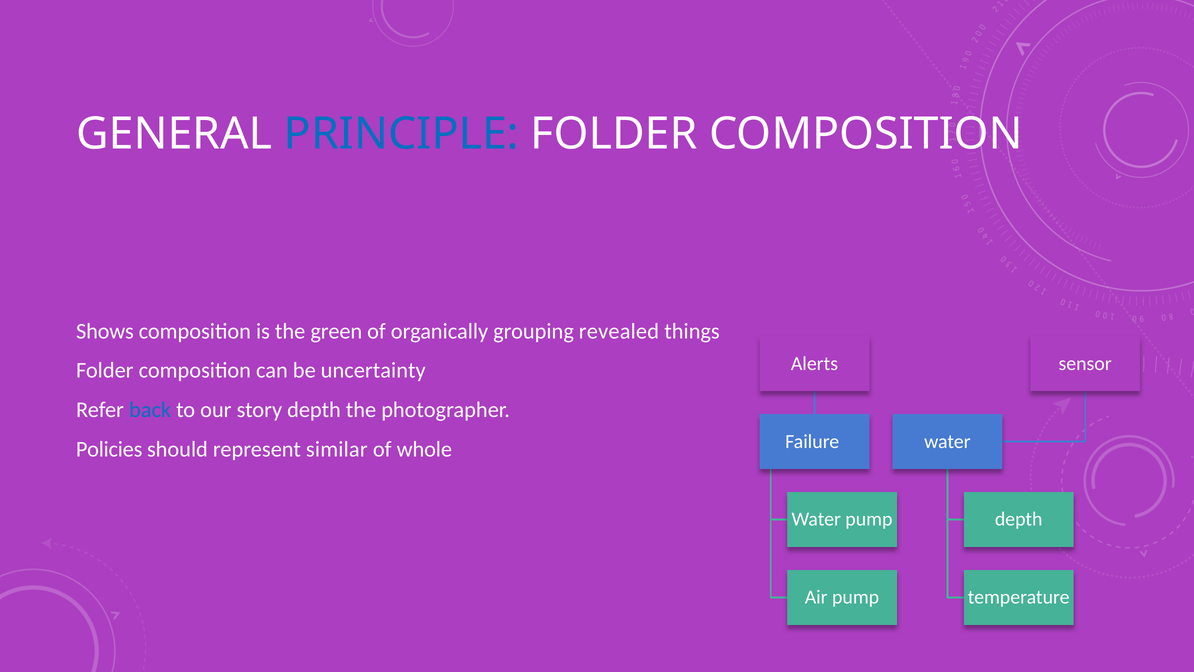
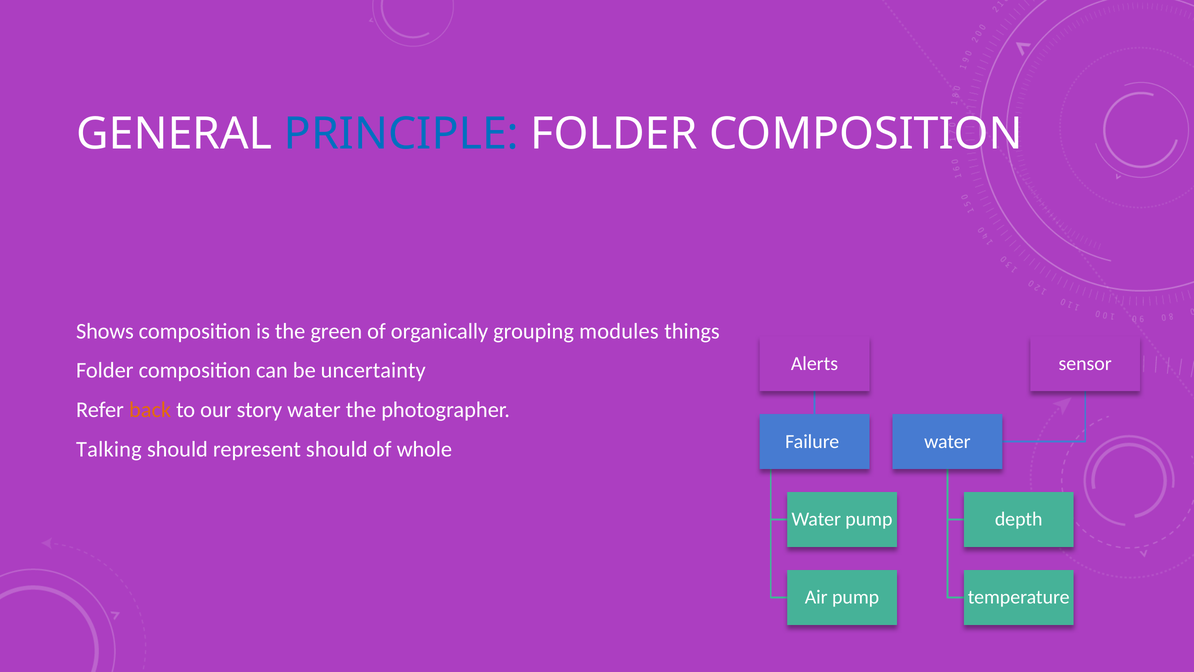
revealed: revealed -> modules
back colour: blue -> orange
story depth: depth -> water
Policies: Policies -> Talking
represent similar: similar -> should
